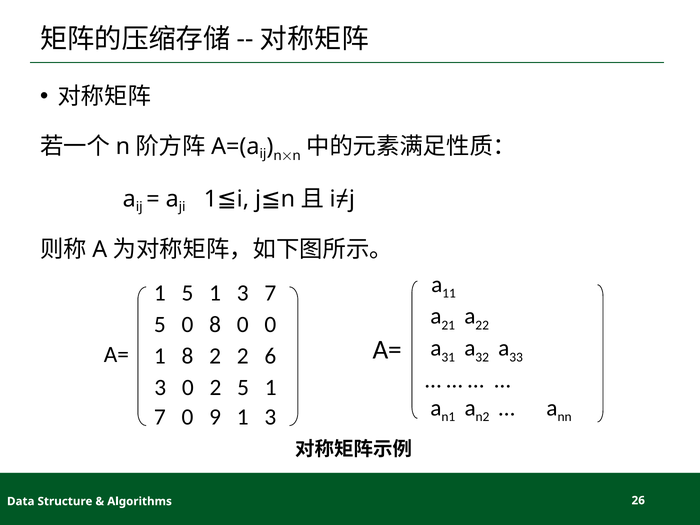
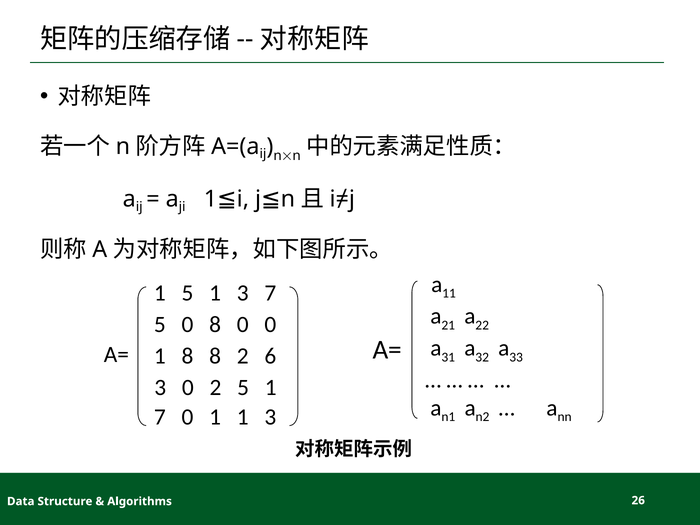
8 2: 2 -> 8
7 0 9: 9 -> 1
